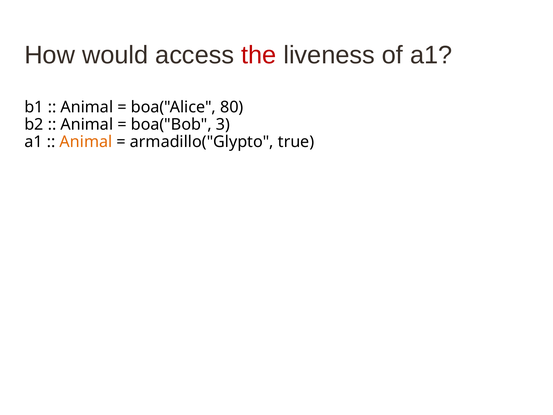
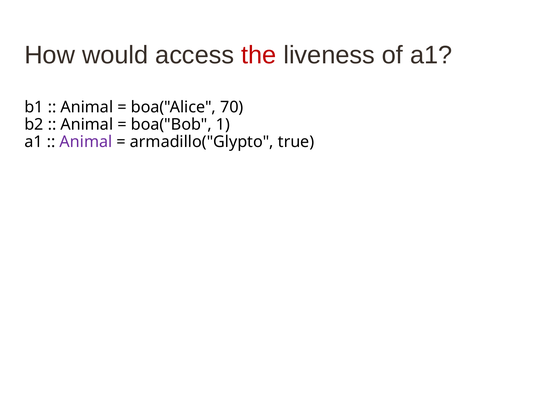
80: 80 -> 70
3: 3 -> 1
Animal at (86, 142) colour: orange -> purple
